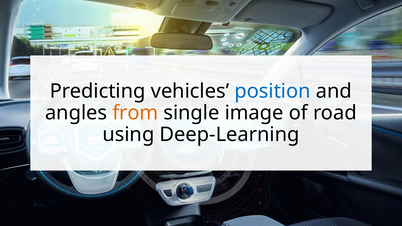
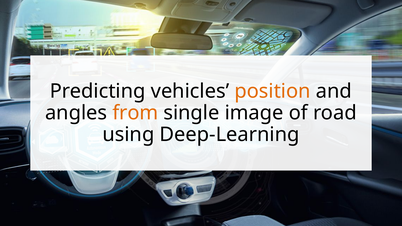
position colour: blue -> orange
